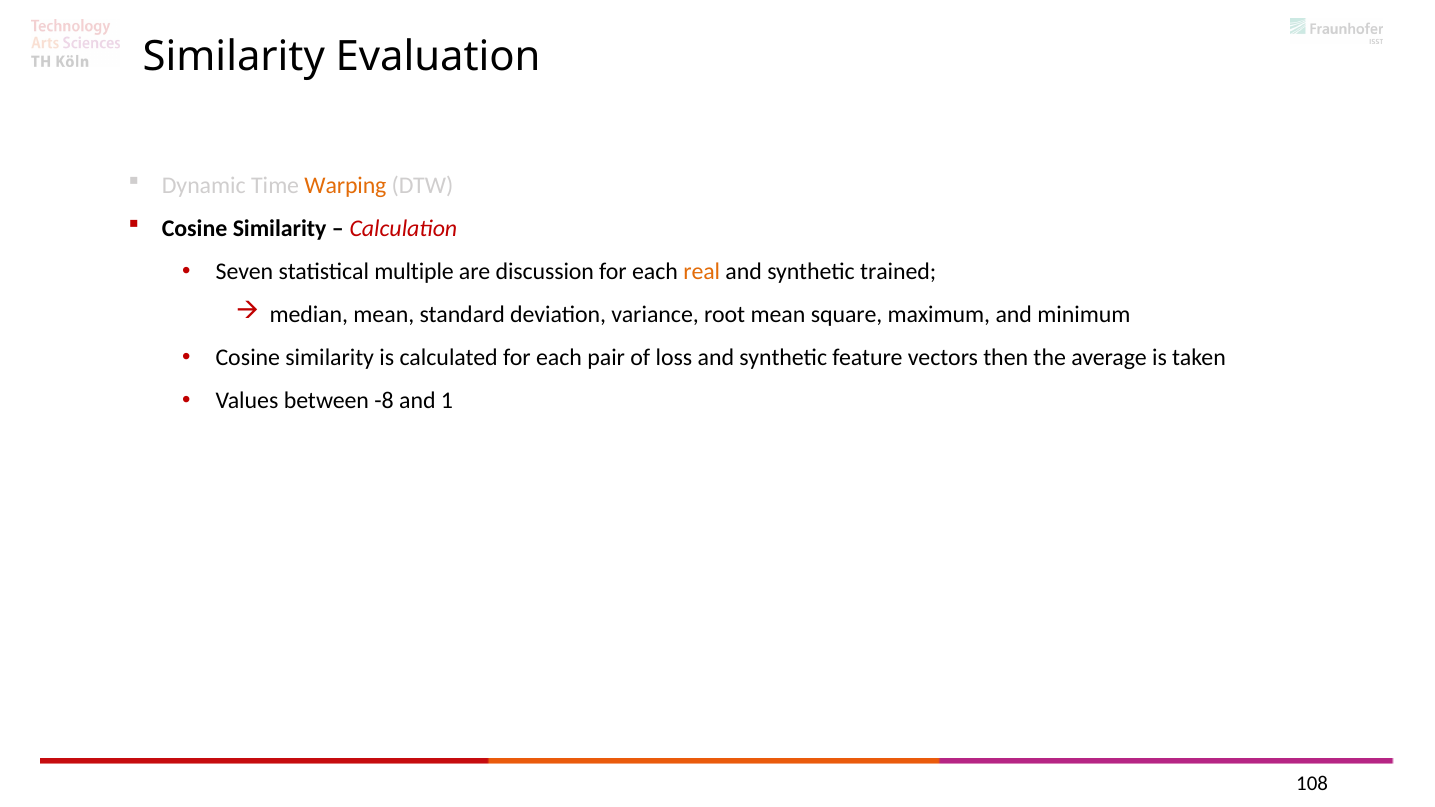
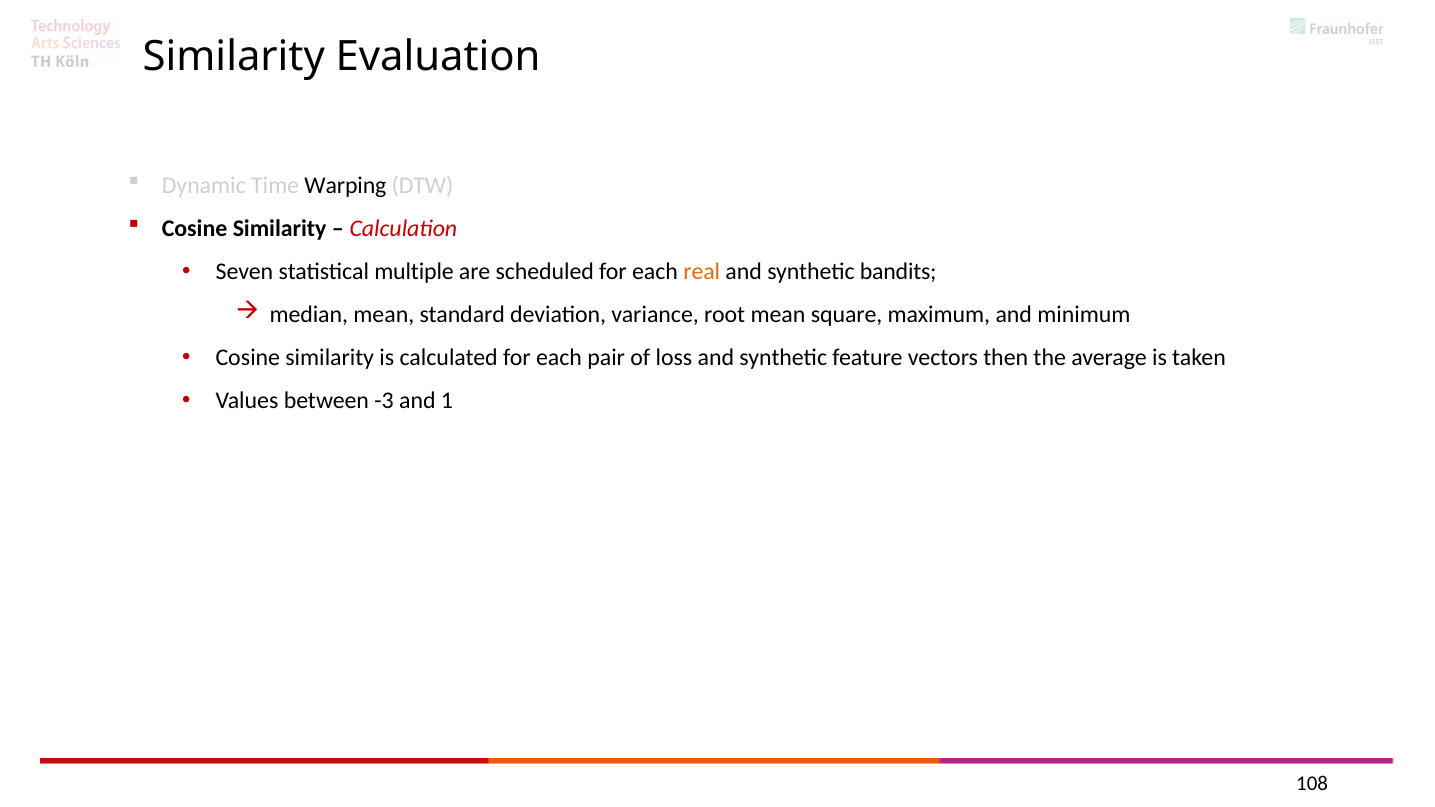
Warping colour: orange -> black
discussion: discussion -> scheduled
trained: trained -> bandits
-8: -8 -> -3
